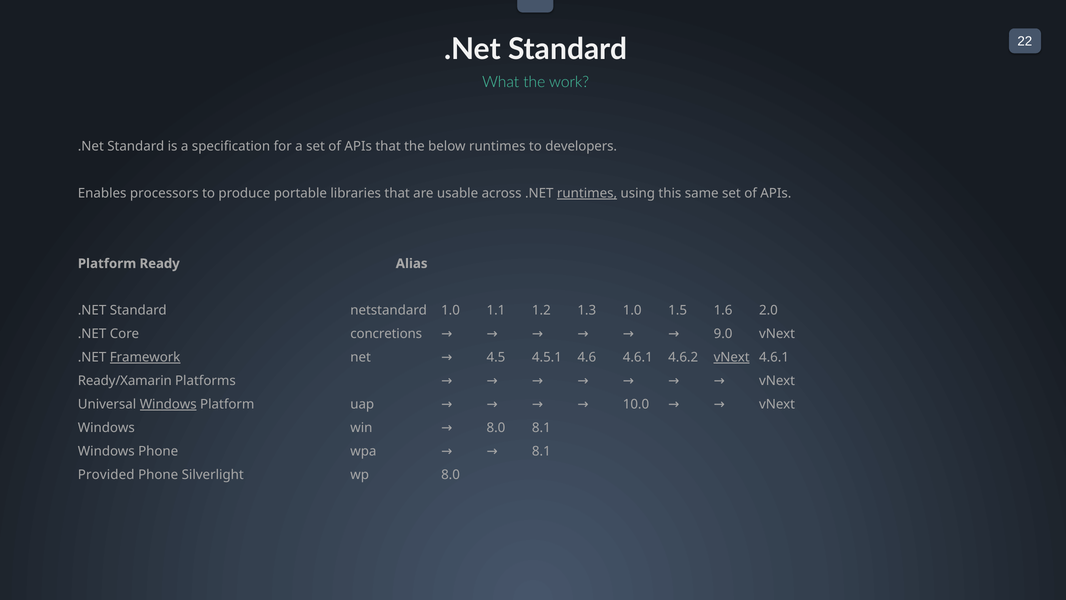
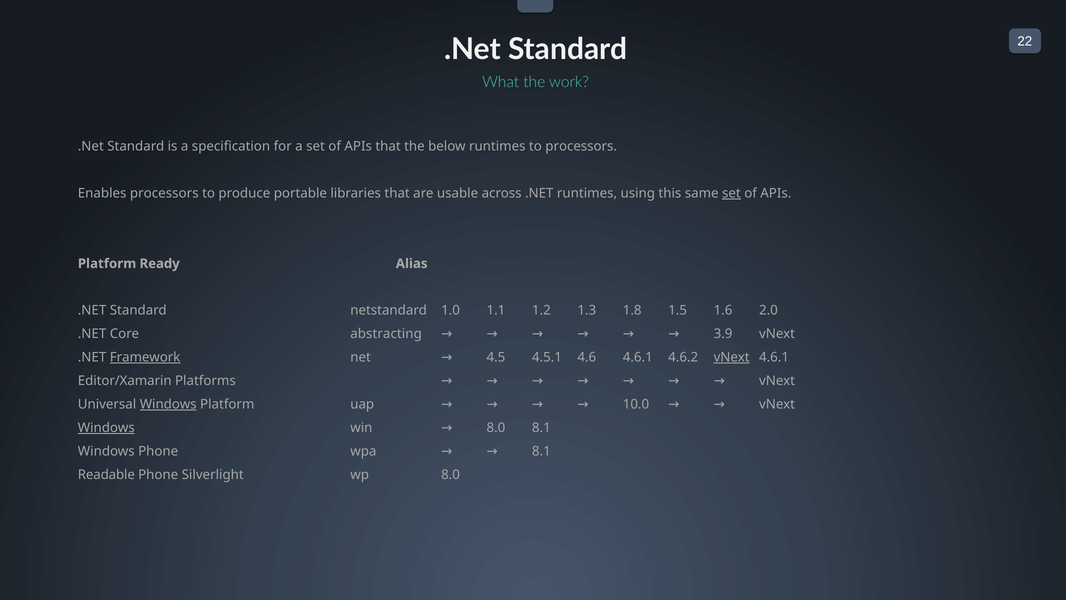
to developers: developers -> processors
runtimes at (587, 193) underline: present -> none
set at (731, 193) underline: none -> present
1.3 1.0: 1.0 -> 1.8
concretions: concretions -> abstracting
9.0: 9.0 -> 3.9
Ready/Xamarin: Ready/Xamarin -> Editor/Xamarin
Windows at (106, 427) underline: none -> present
Provided: Provided -> Readable
